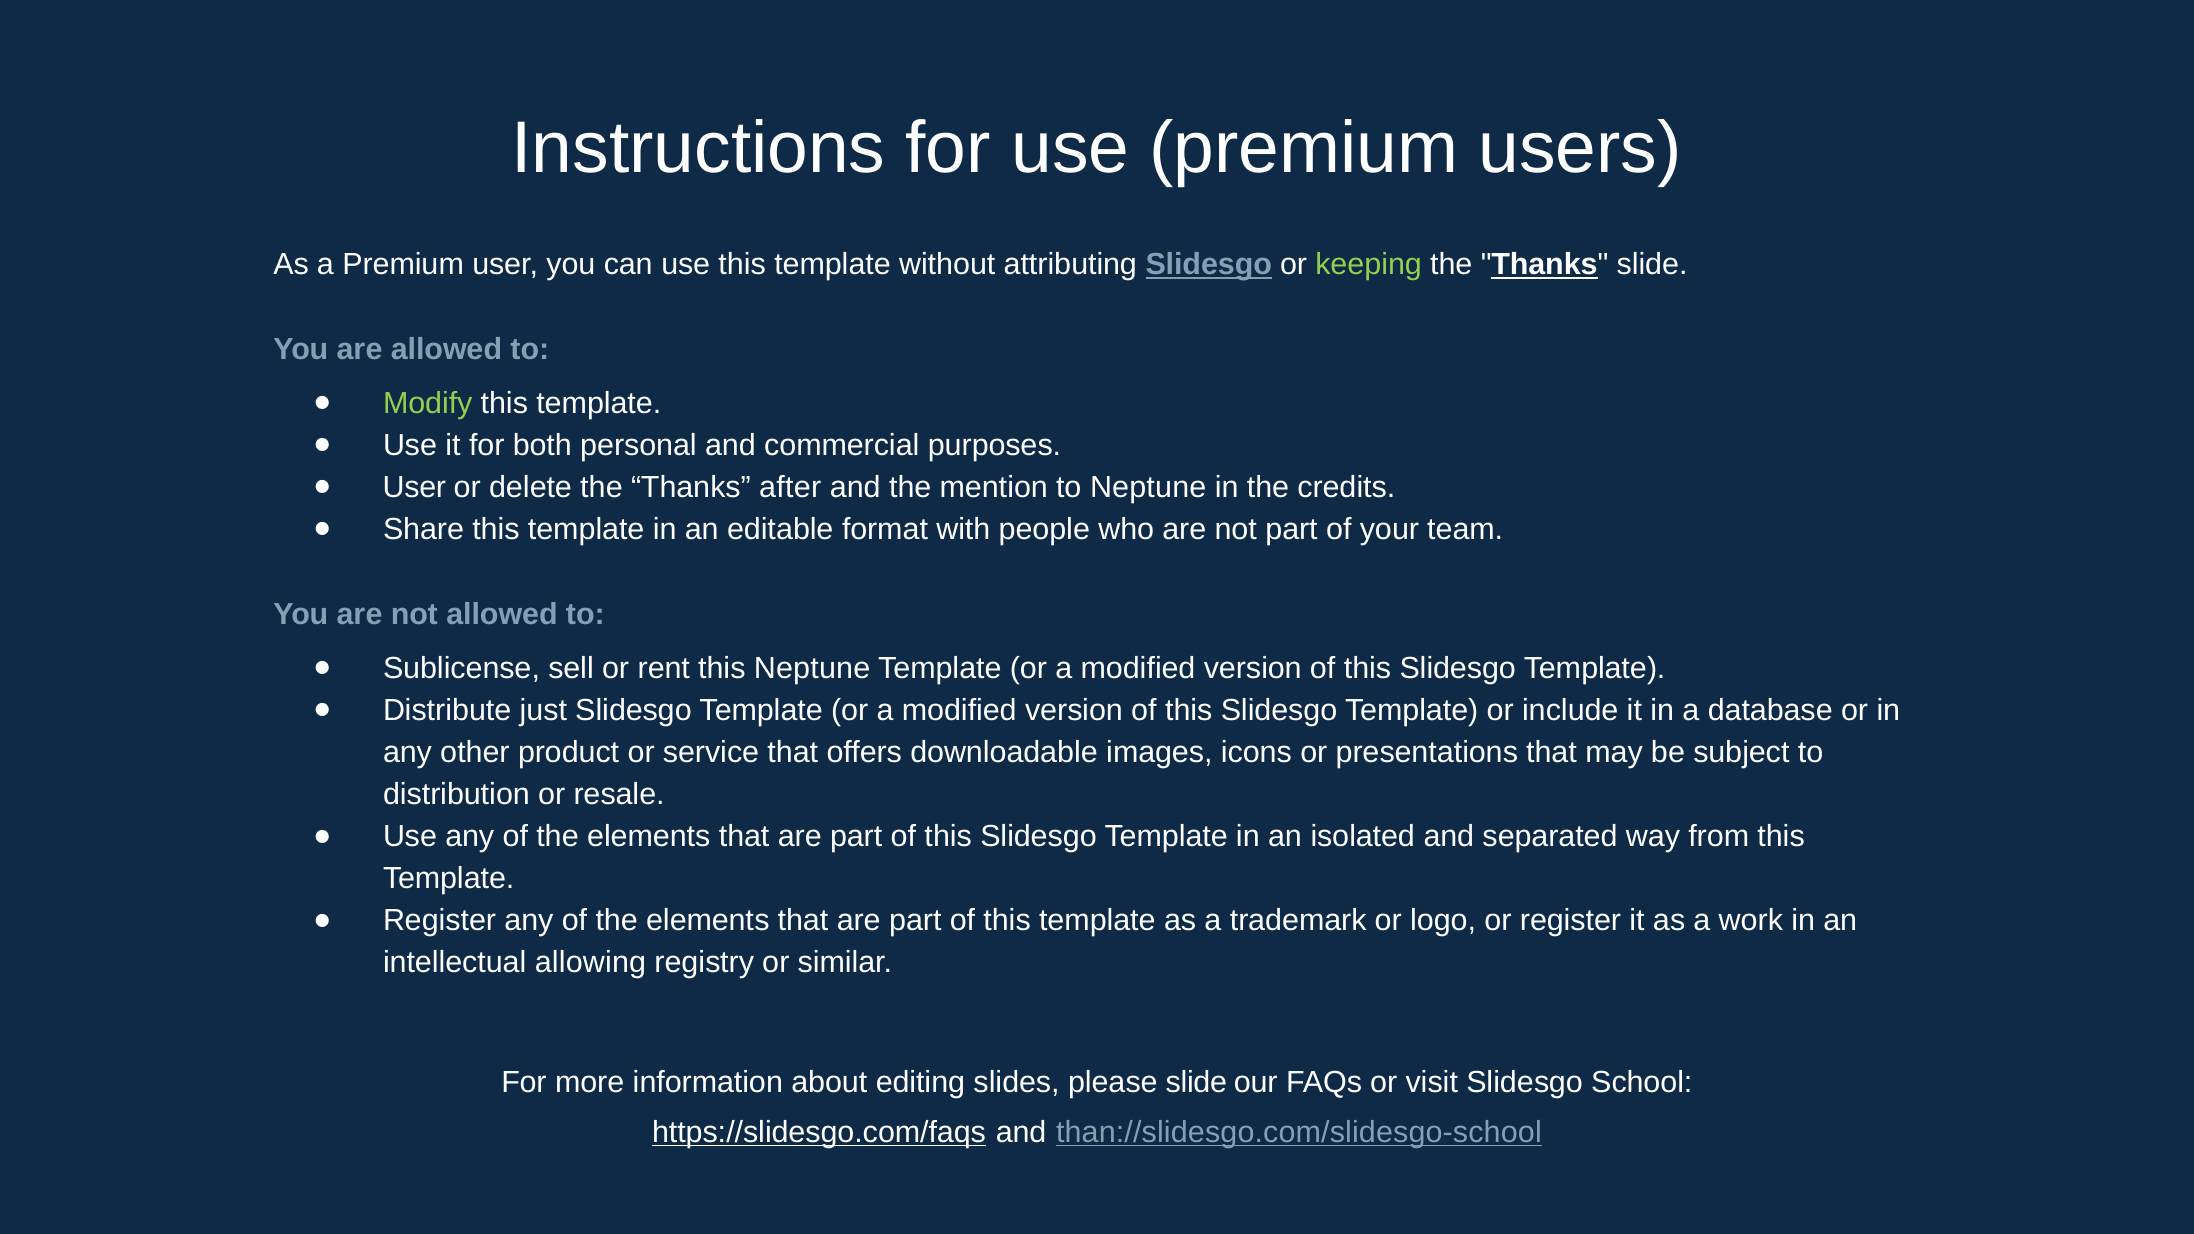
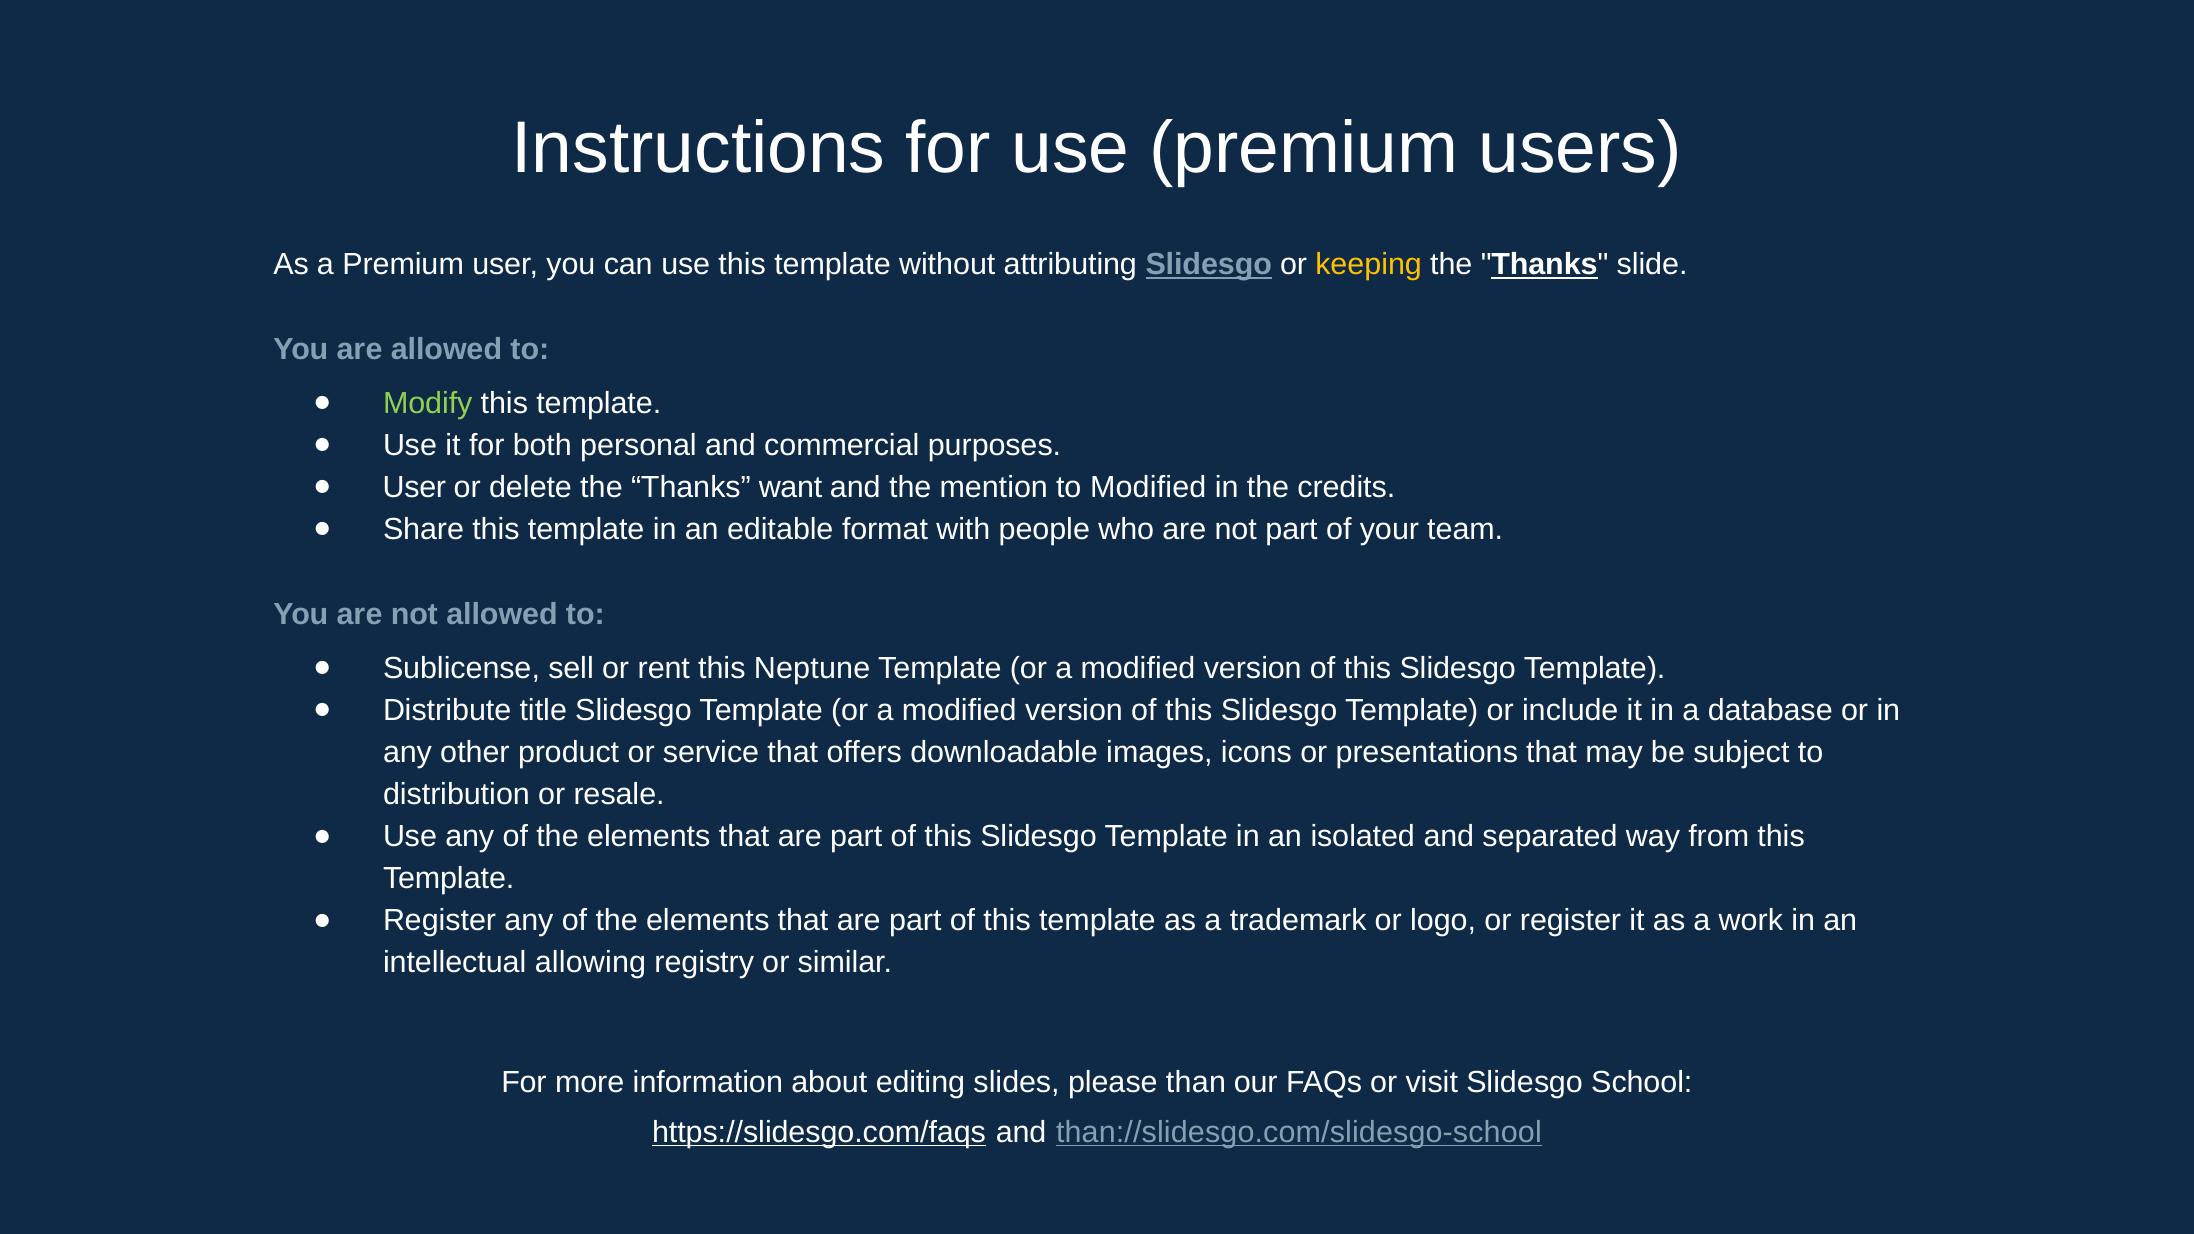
keeping colour: light green -> yellow
after: after -> want
to Neptune: Neptune -> Modified
just: just -> title
please slide: slide -> than
